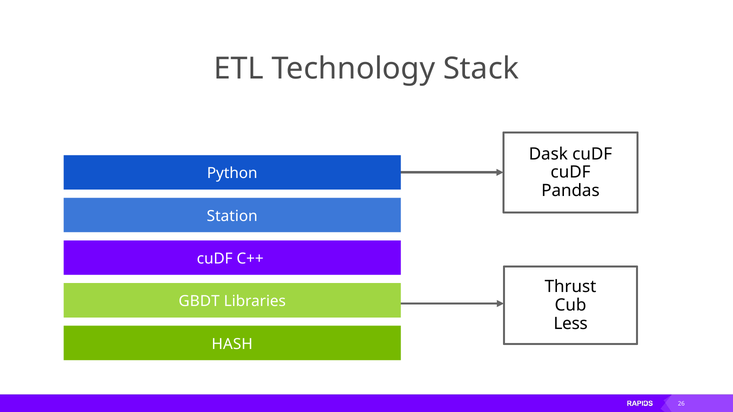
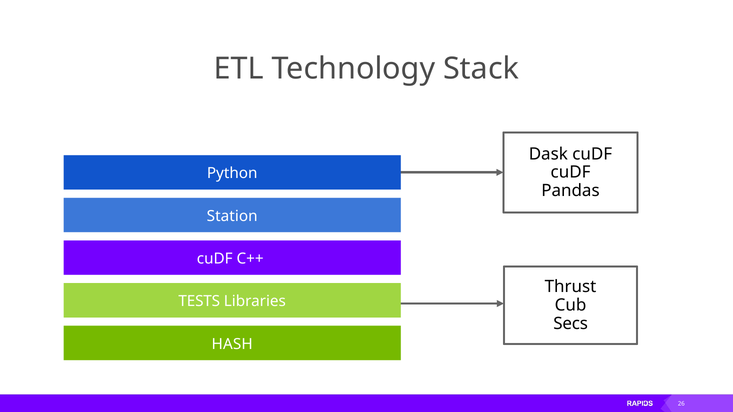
GBDT: GBDT -> TESTS
Less: Less -> Secs
